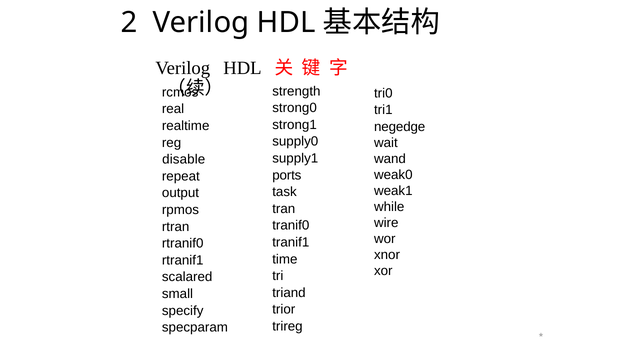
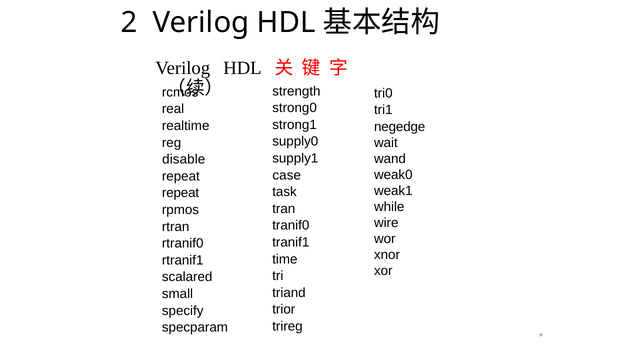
ports: ports -> case
output at (180, 193): output -> repeat
